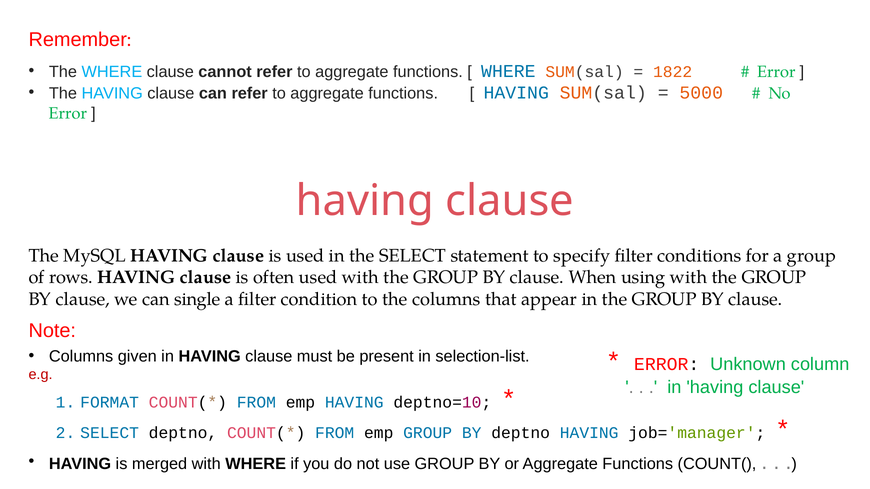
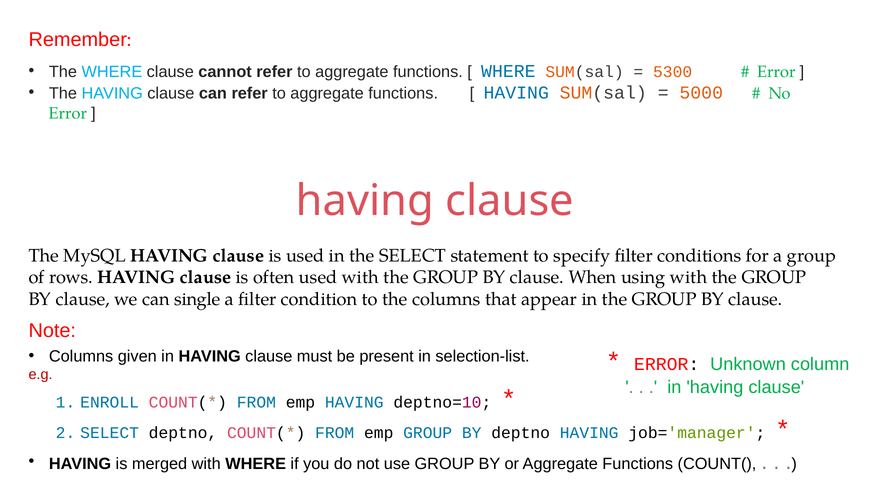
1822: 1822 -> 5300
FORMAT: FORMAT -> ENROLL
